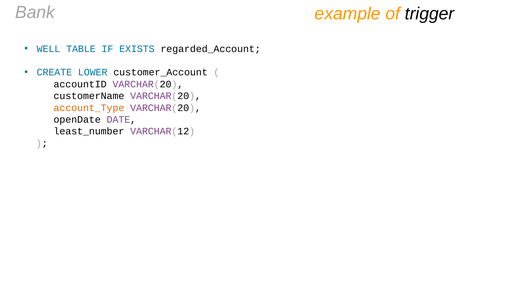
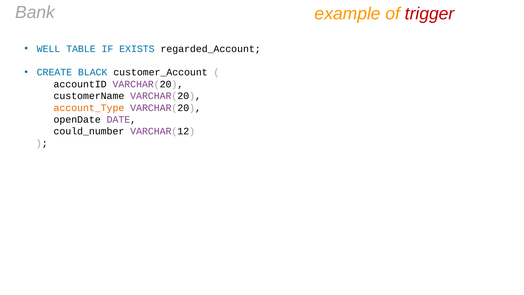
trigger colour: black -> red
LOWER: LOWER -> BLACK
least_number: least_number -> could_number
